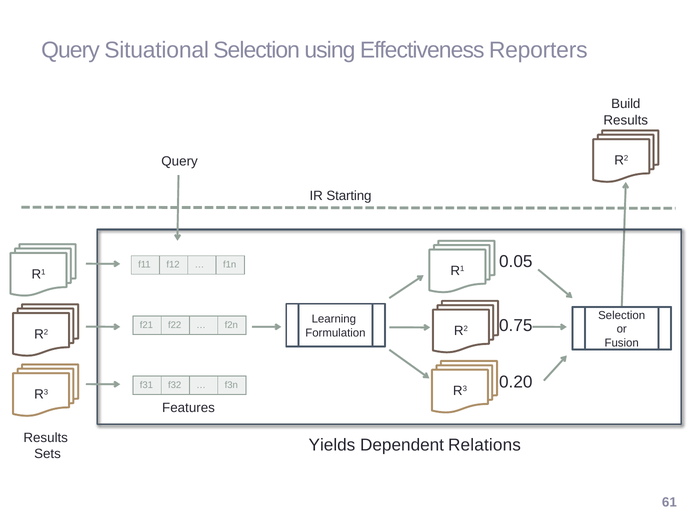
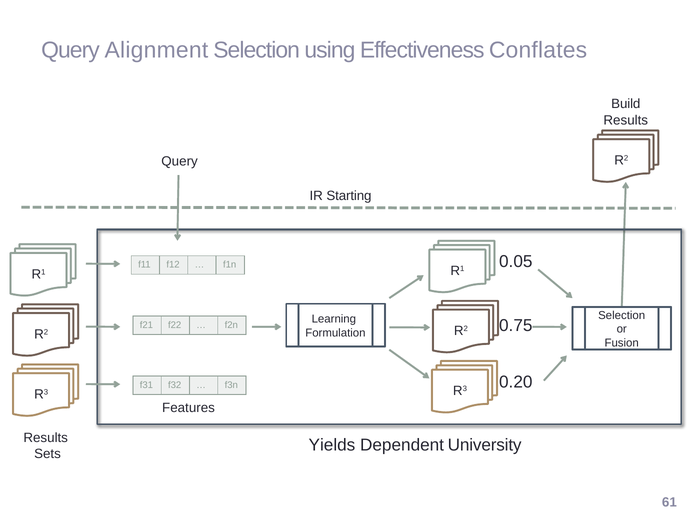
Situational: Situational -> Alignment
Reporters: Reporters -> Conflates
Relations: Relations -> University
